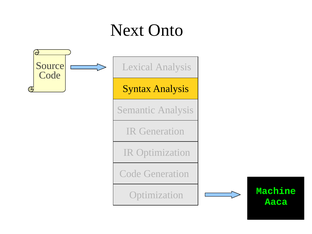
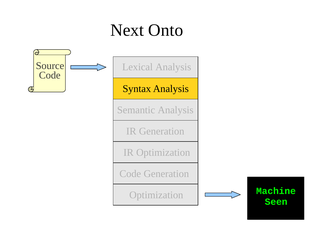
Aaca: Aaca -> Seen
